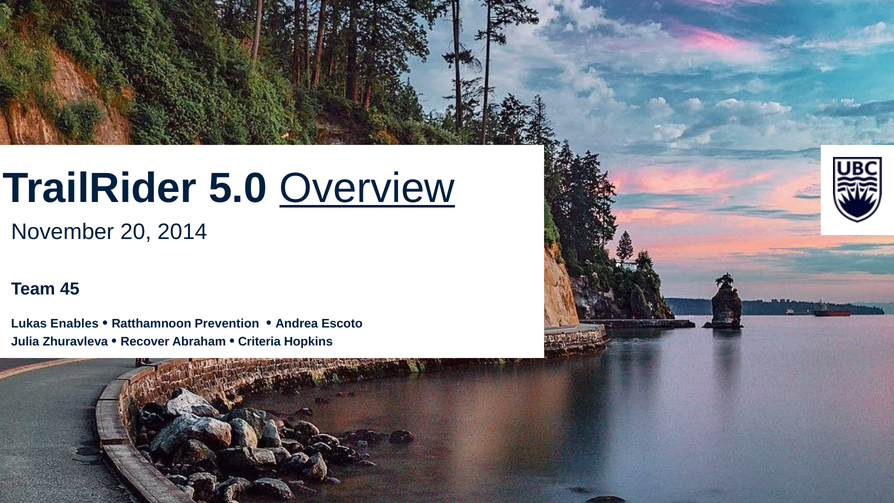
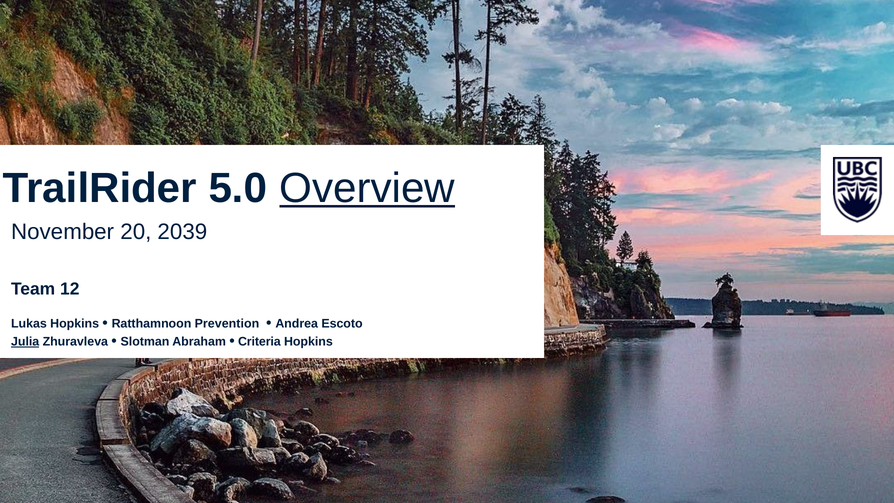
2014: 2014 -> 2039
45: 45 -> 12
Lukas Enables: Enables -> Hopkins
Julia underline: none -> present
Recover: Recover -> Slotman
